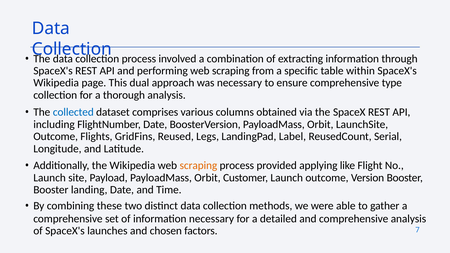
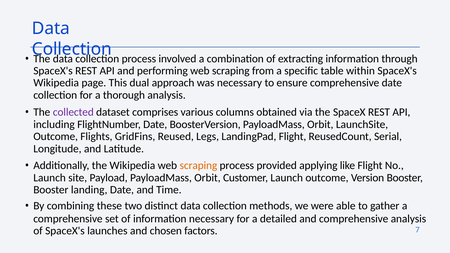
comprehensive type: type -> date
collected colour: blue -> purple
LandingPad Label: Label -> Flight
